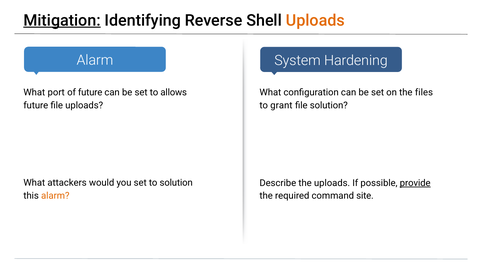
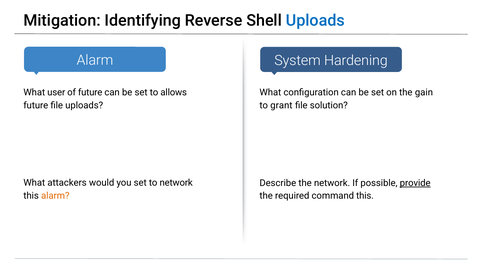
Mitigation underline: present -> none
Uploads at (315, 20) colour: orange -> blue
port: port -> user
files: files -> gain
to solution: solution -> network
the uploads: uploads -> network
command site: site -> this
